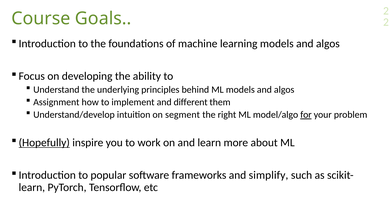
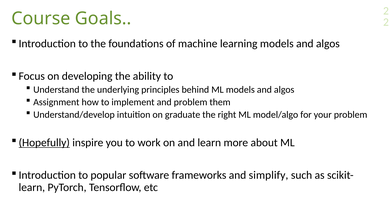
and different: different -> problem
segment: segment -> graduate
for underline: present -> none
